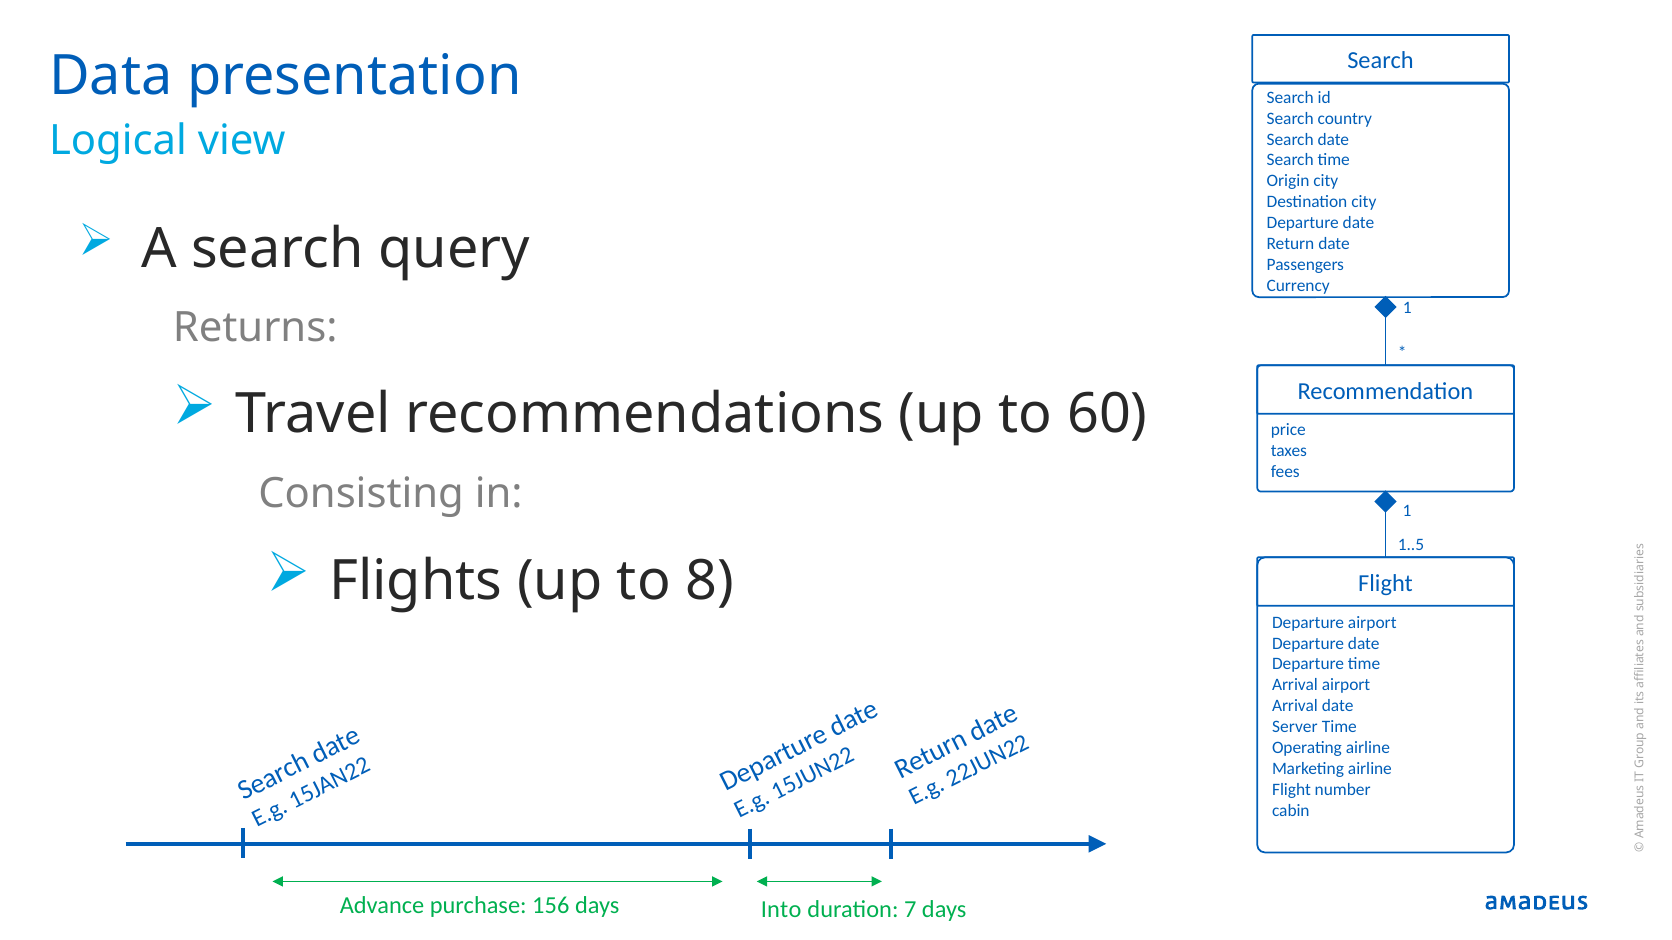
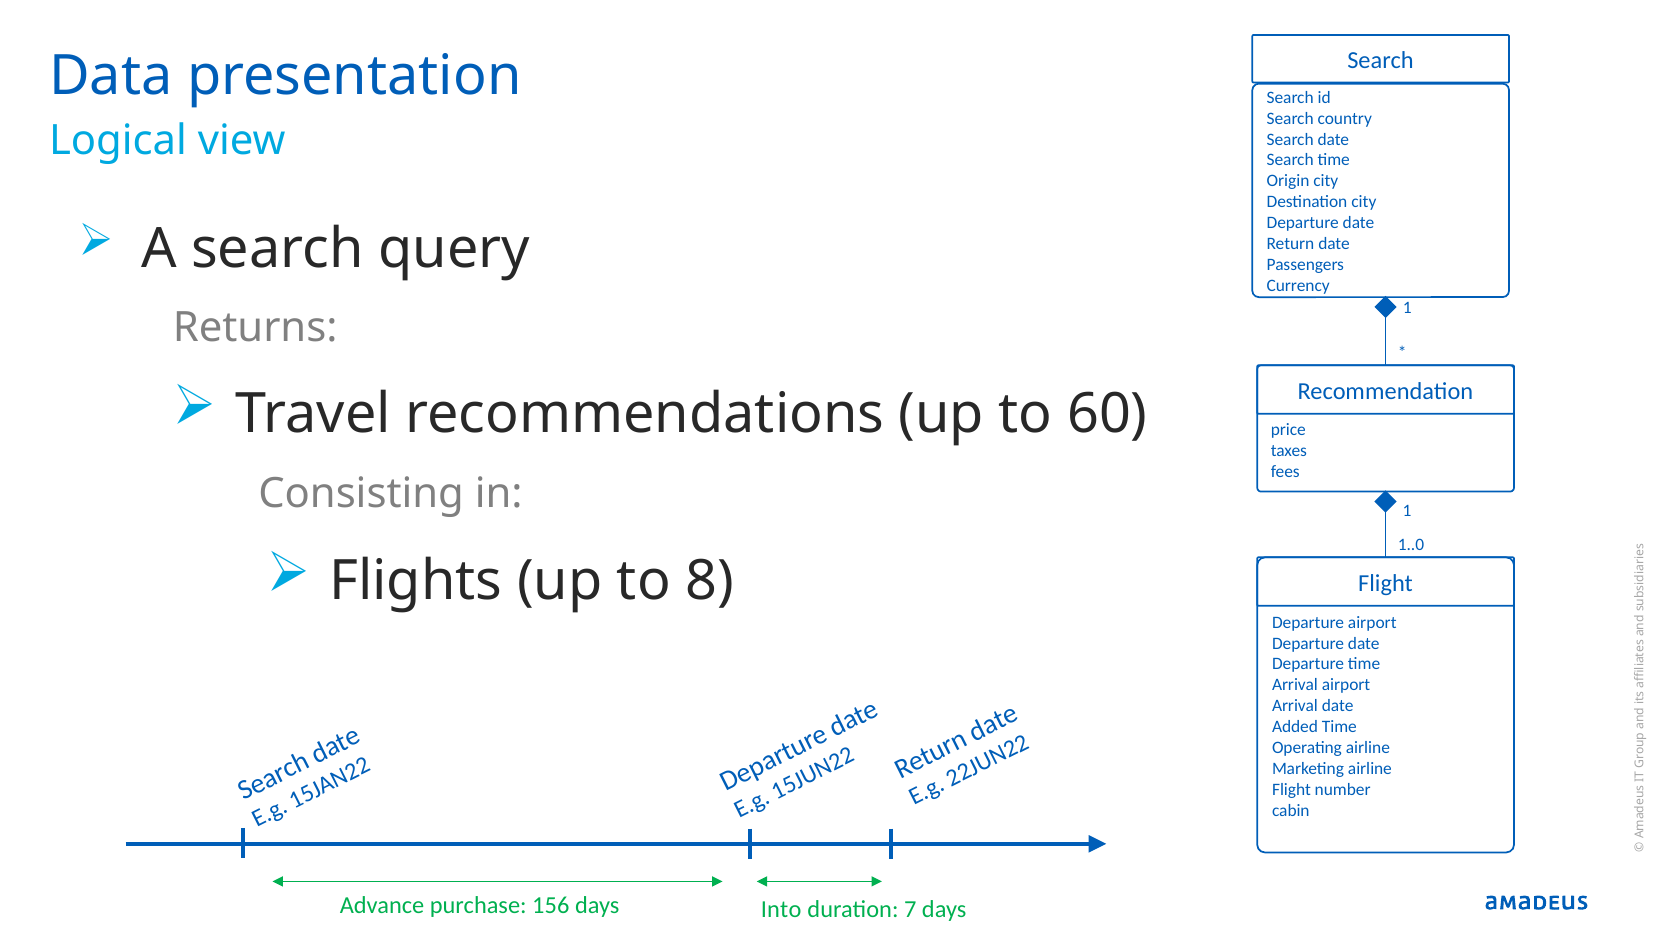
1..5: 1..5 -> 1..0
Server: Server -> Added
